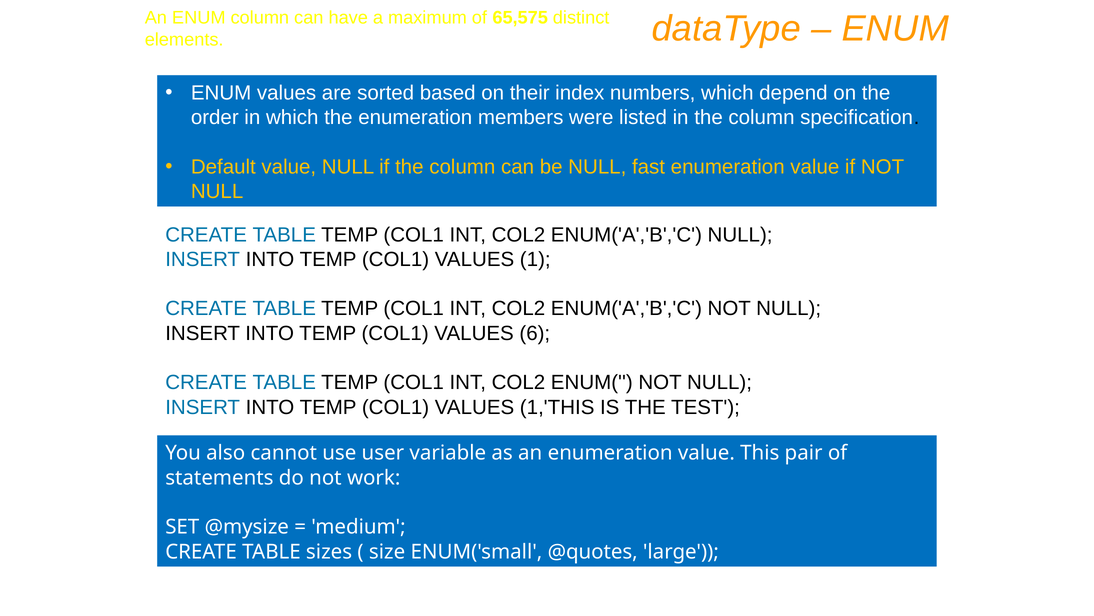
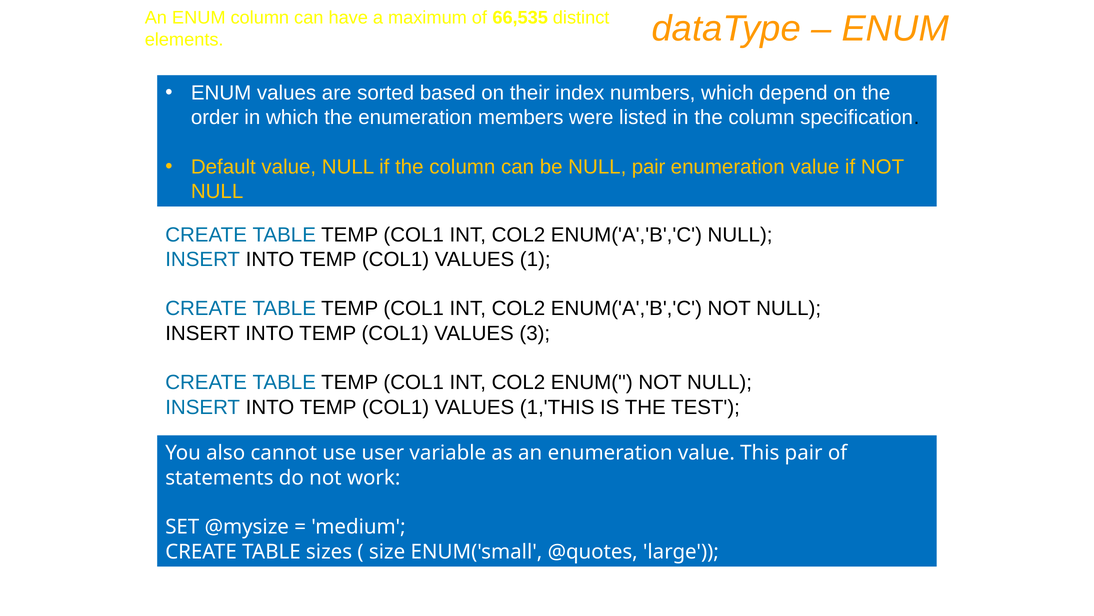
65,575: 65,575 -> 66,535
NULL fast: fast -> pair
6: 6 -> 3
